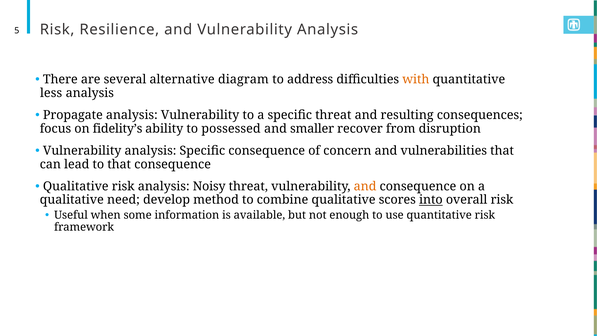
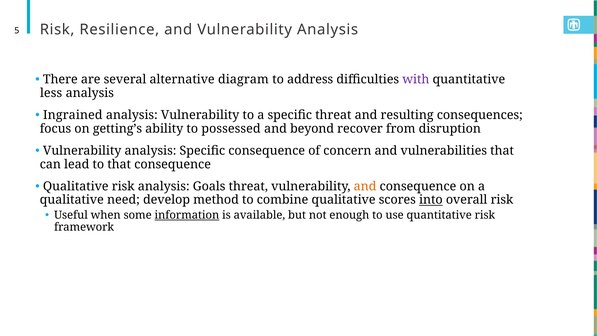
with colour: orange -> purple
Propagate: Propagate -> Ingrained
fidelity’s: fidelity’s -> getting’s
smaller: smaller -> beyond
Noisy: Noisy -> Goals
information underline: none -> present
